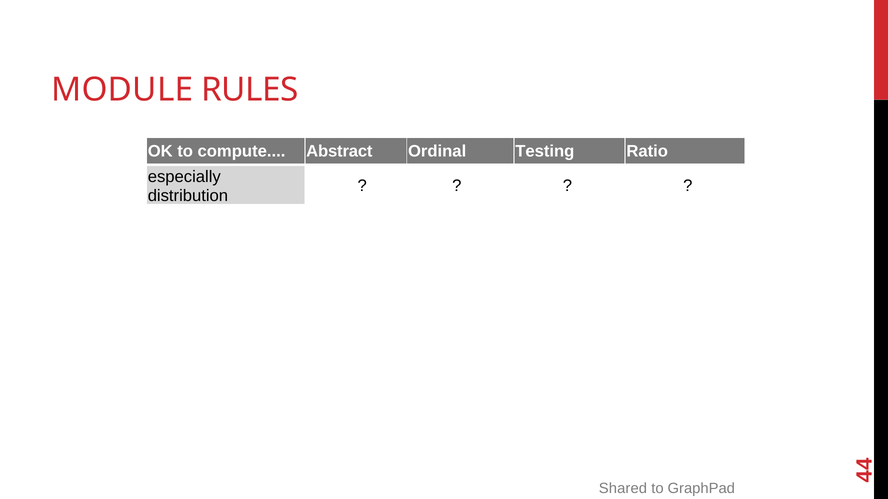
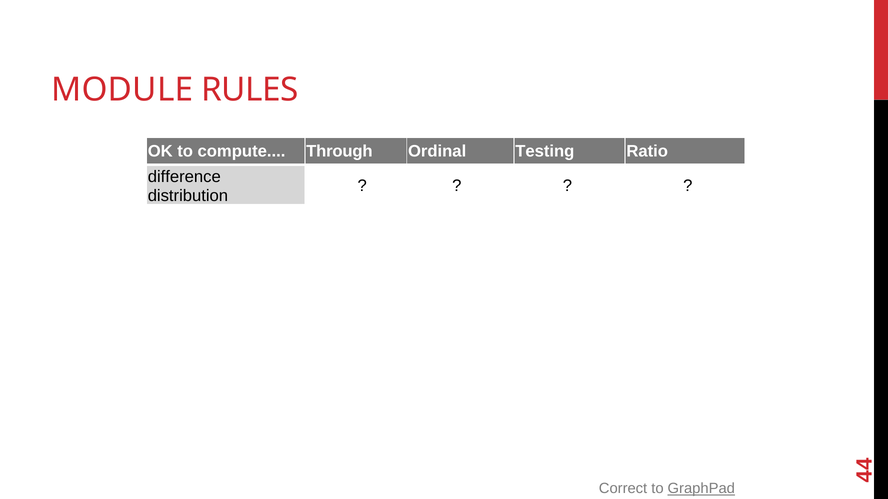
Abstract: Abstract -> Through
especially: especially -> difference
Shared: Shared -> Correct
GraphPad underline: none -> present
